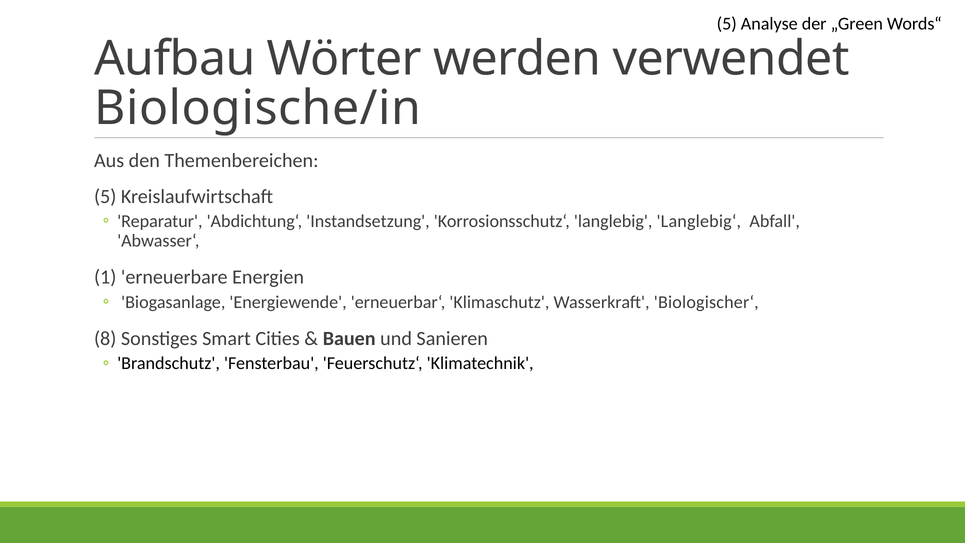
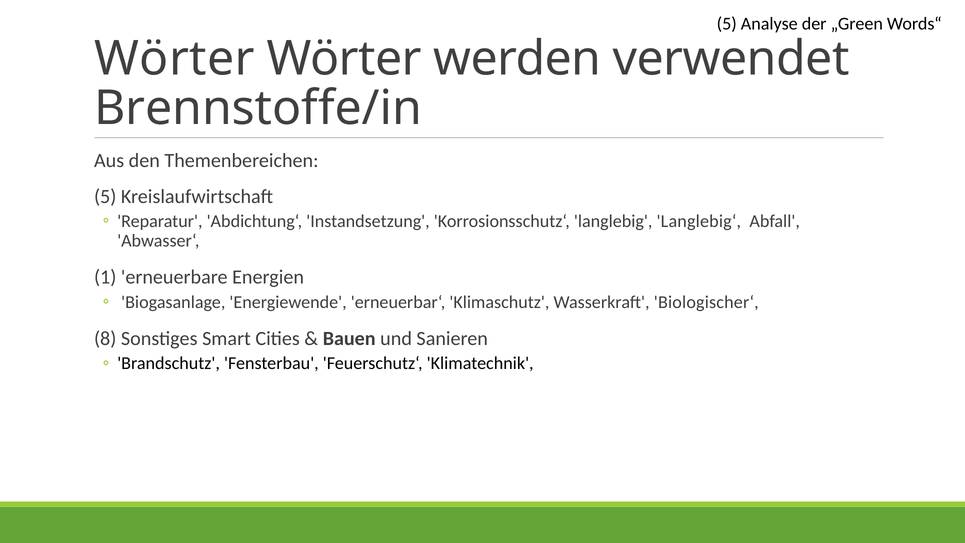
Aufbau at (175, 59): Aufbau -> Wörter
Biologische/in: Biologische/in -> Brennstoffe/in
